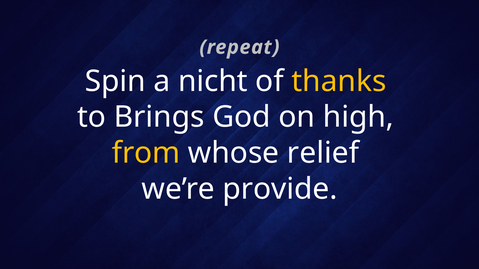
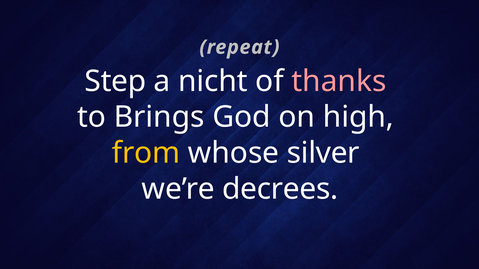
Spin: Spin -> Step
thanks colour: yellow -> pink
relief: relief -> silver
provide: provide -> decrees
